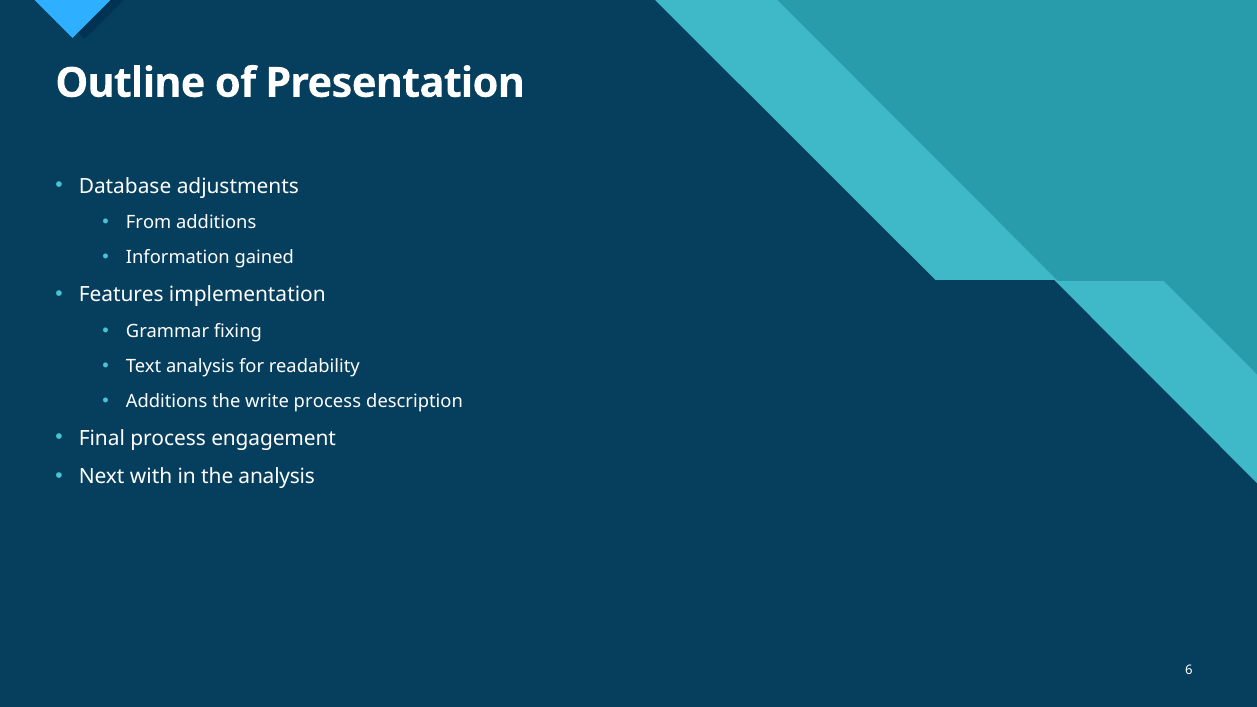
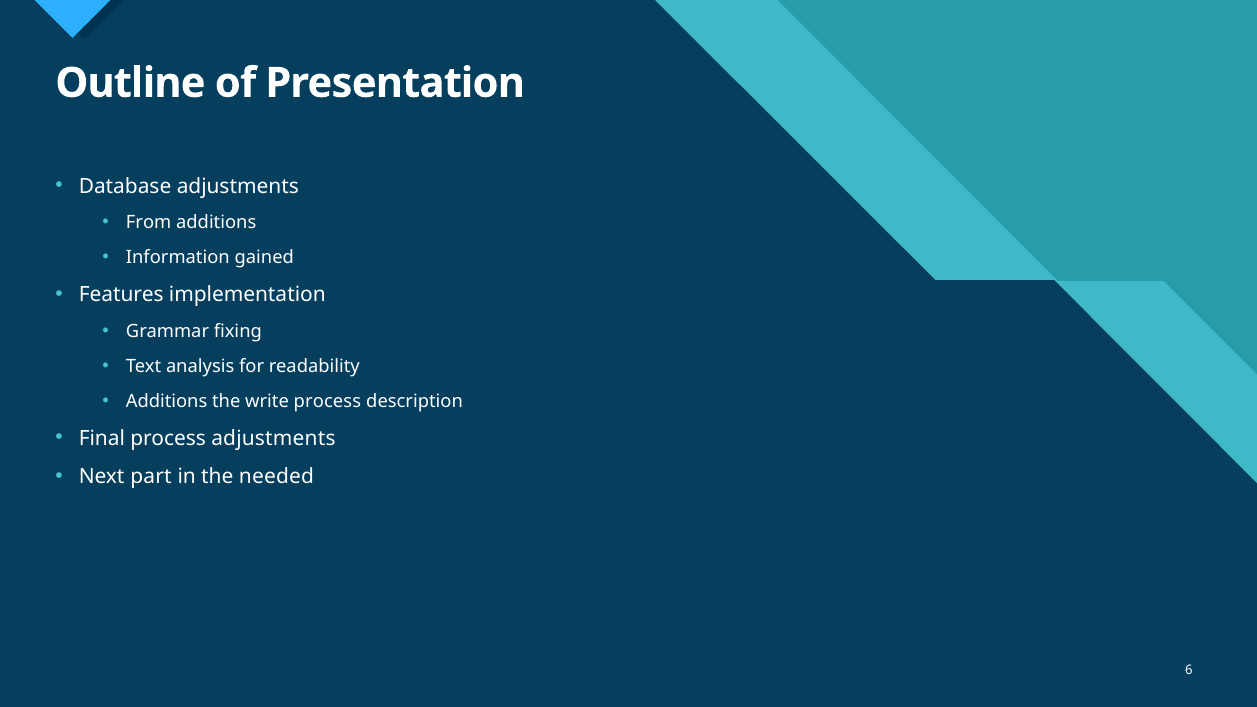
process engagement: engagement -> adjustments
with: with -> part
the analysis: analysis -> needed
